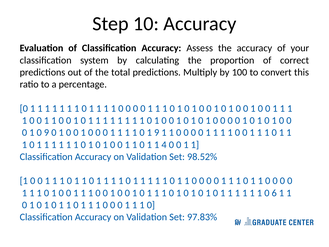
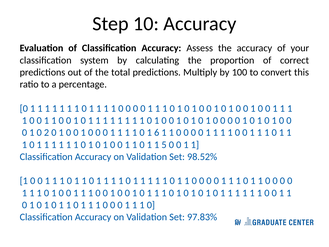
0 9: 9 -> 2
1 9: 9 -> 6
4: 4 -> 5
6 at (274, 193): 6 -> 0
